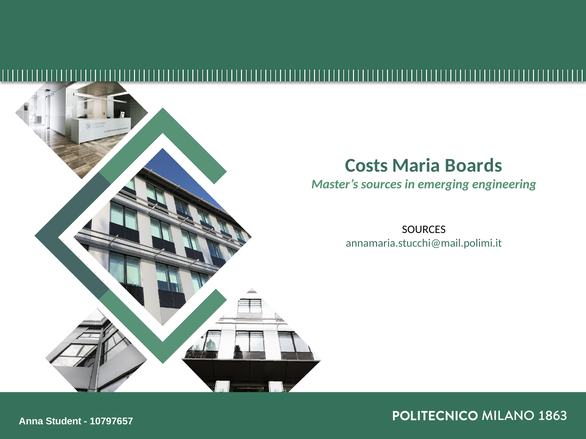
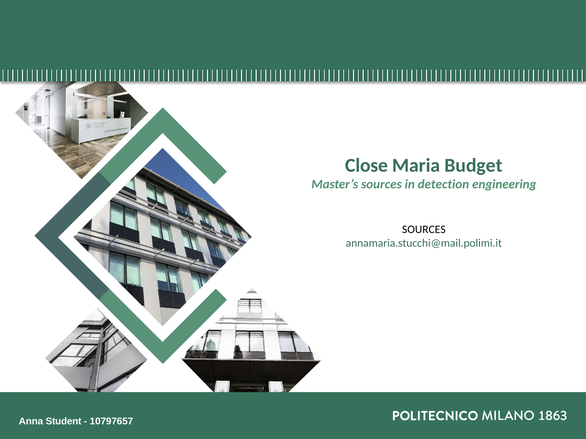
Costs: Costs -> Close
Boards: Boards -> Budget
emerging: emerging -> detection
